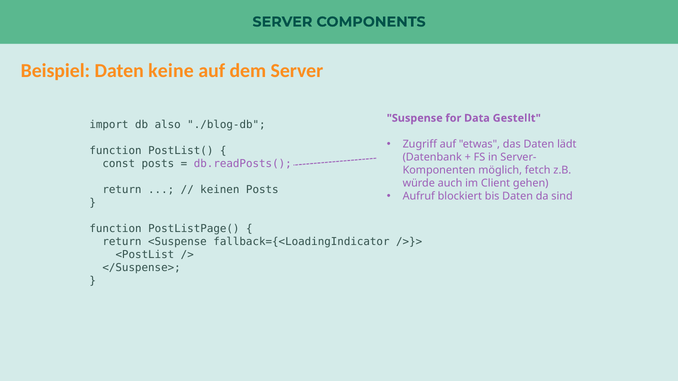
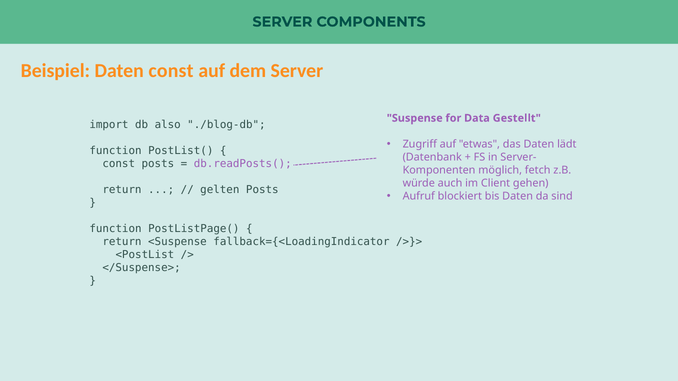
Daten keine: keine -> const
keinen: keinen -> gelten
